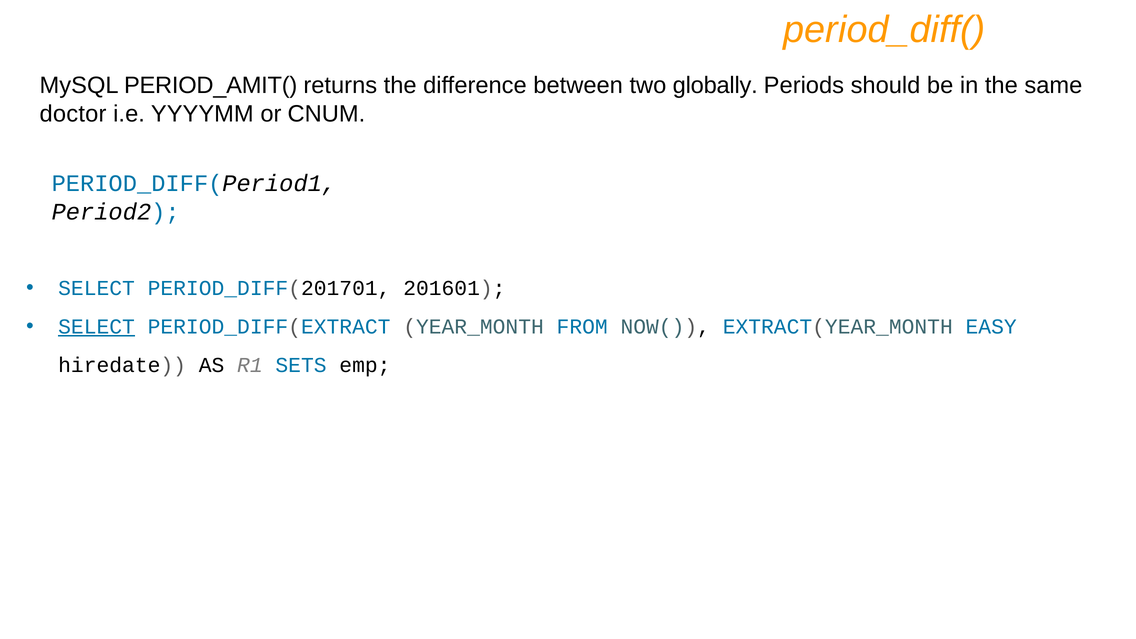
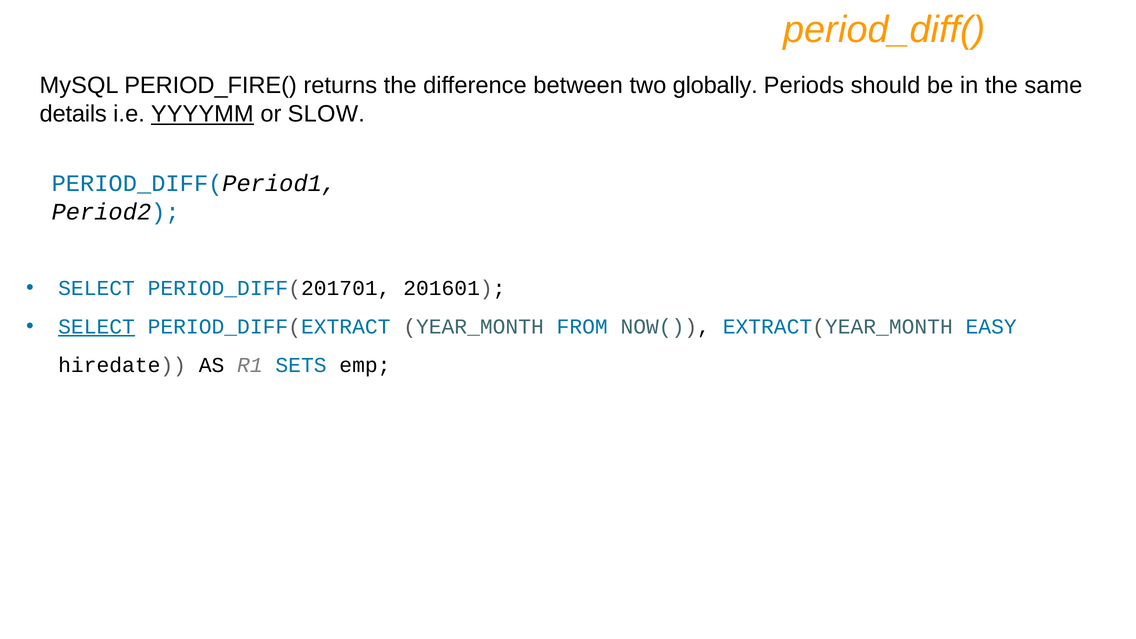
PERIOD_AMIT(: PERIOD_AMIT( -> PERIOD_FIRE(
doctor: doctor -> details
YYYYMM underline: none -> present
CNUM: CNUM -> SLOW
